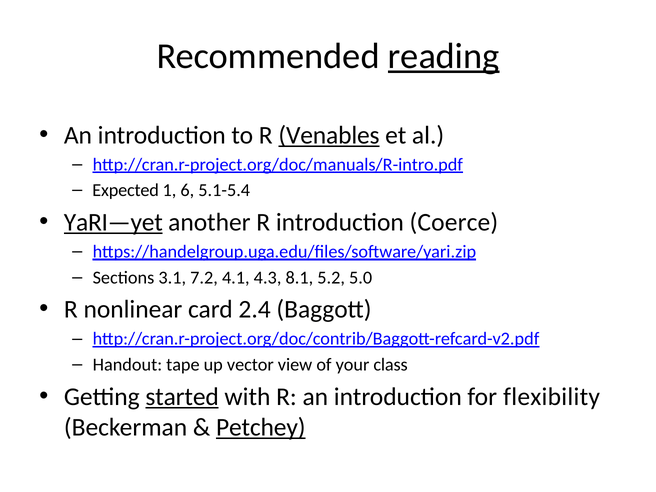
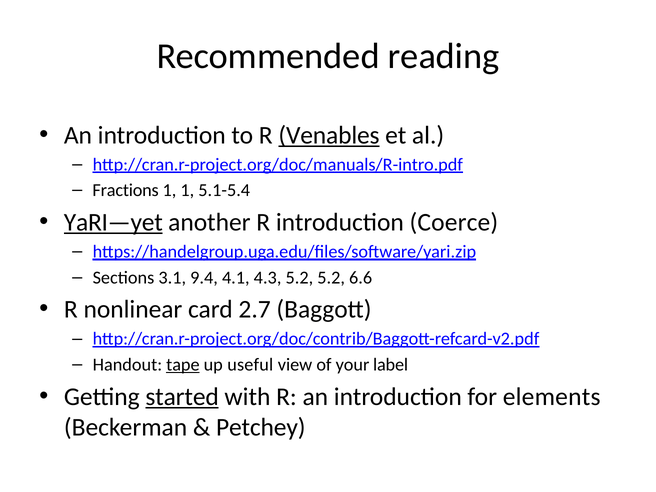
reading underline: present -> none
Expected: Expected -> Fractions
1 6: 6 -> 1
7.2: 7.2 -> 9.4
4.3 8.1: 8.1 -> 5.2
5.0: 5.0 -> 6.6
2.4: 2.4 -> 2.7
tape underline: none -> present
vector: vector -> useful
class: class -> label
flexibility: flexibility -> elements
Petchey underline: present -> none
